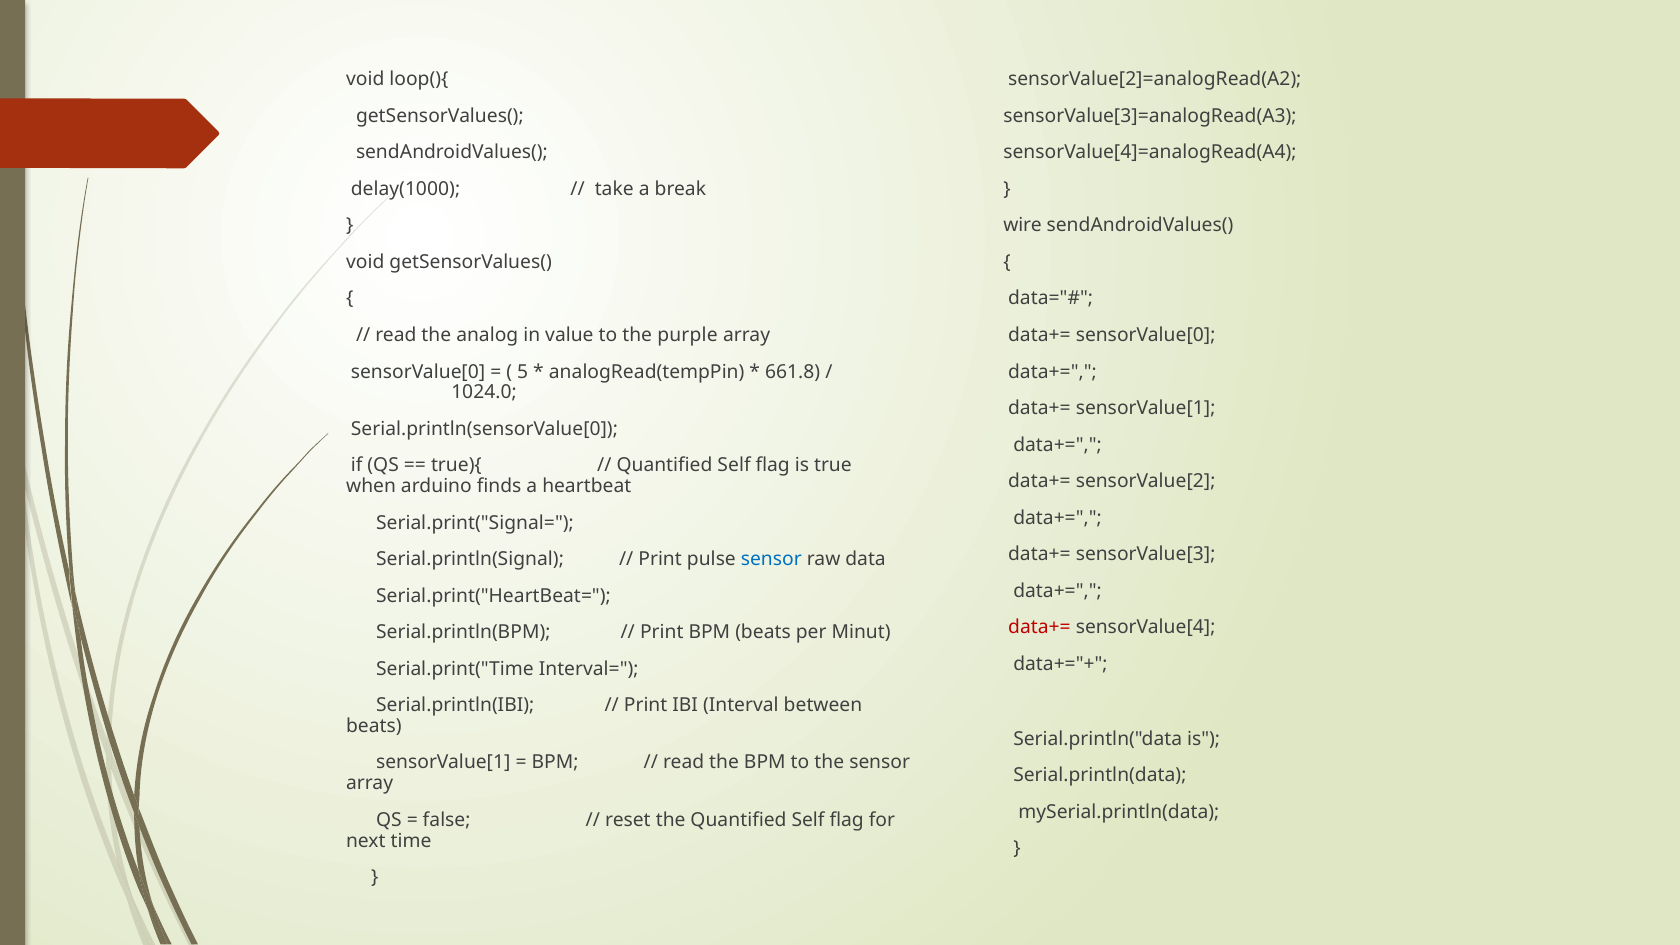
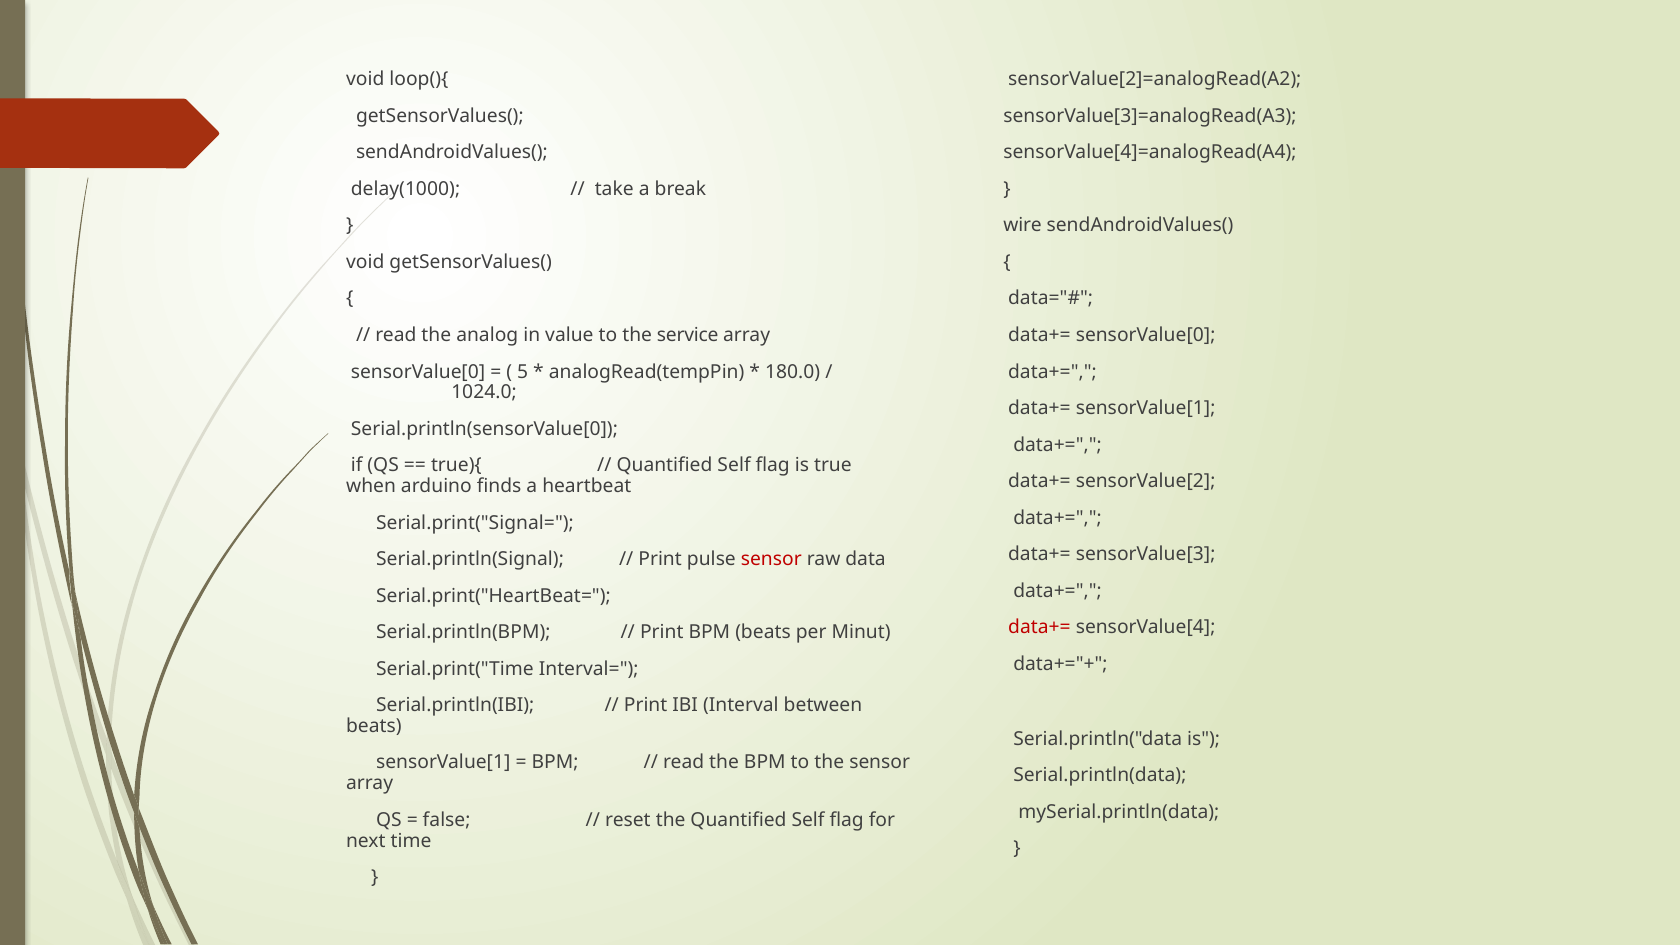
purple: purple -> service
661.8: 661.8 -> 180.0
sensor at (771, 559) colour: blue -> red
